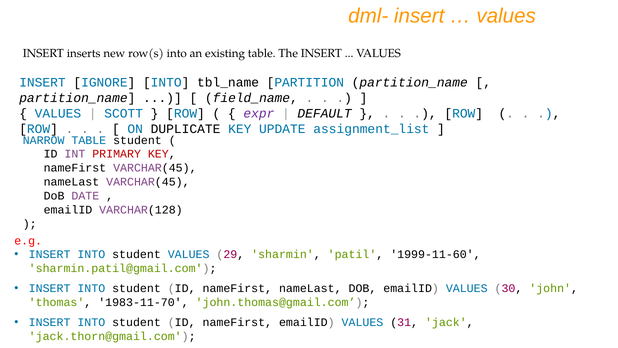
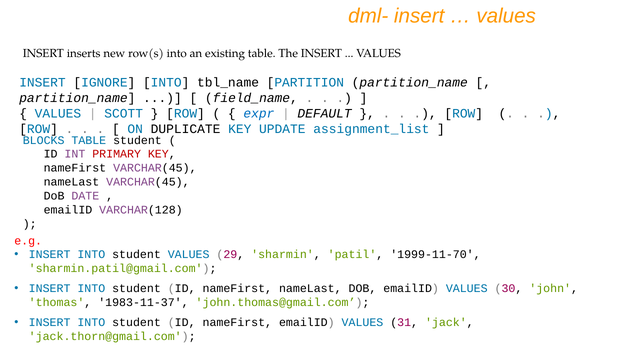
expr colour: purple -> blue
NARROW: NARROW -> BLOCKS
1999-11-60: 1999-11-60 -> 1999-11-70
1983-11-70: 1983-11-70 -> 1983-11-37
